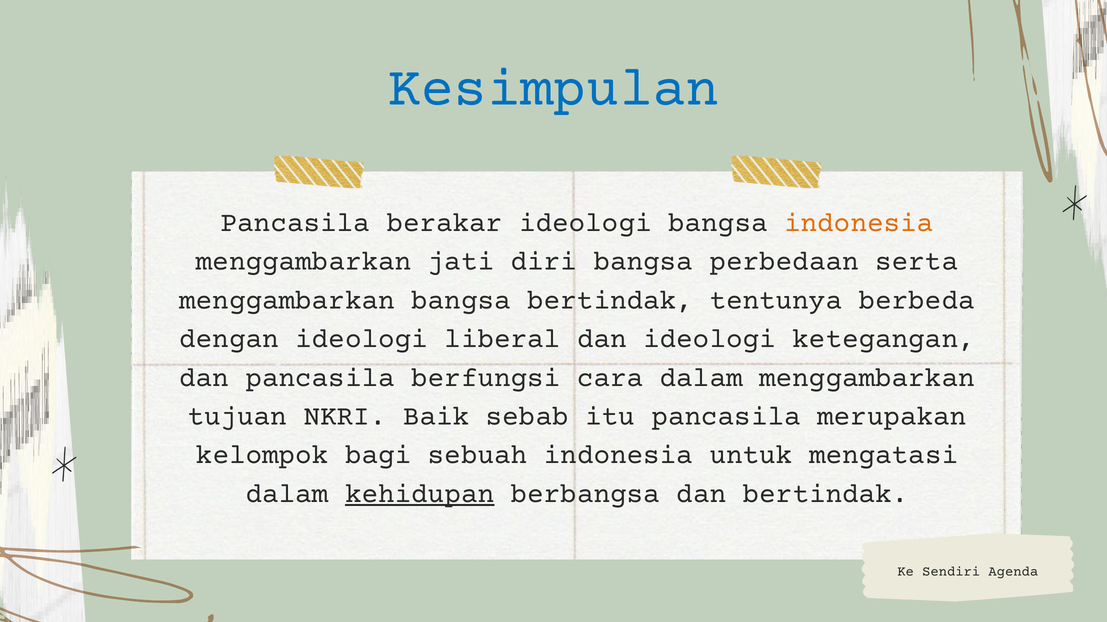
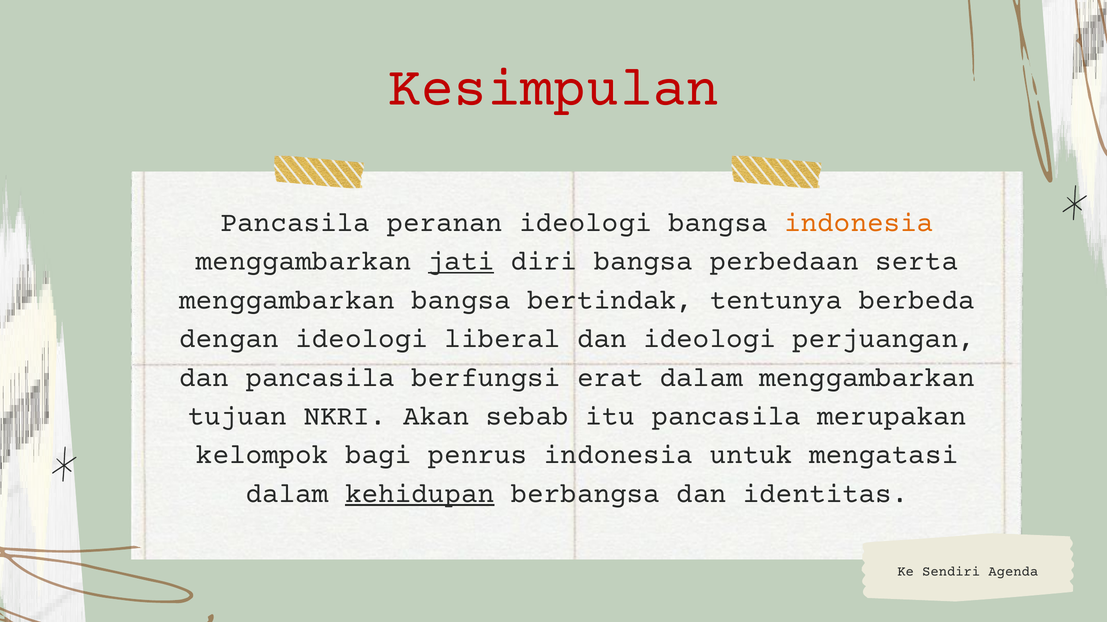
Kesimpulan colour: blue -> red
berakar: berakar -> peranan
jati underline: none -> present
ketegangan: ketegangan -> perjuangan
cara: cara -> erat
Baik: Baik -> Akan
sebuah: sebuah -> penrus
dan bertindak: bertindak -> identitas
